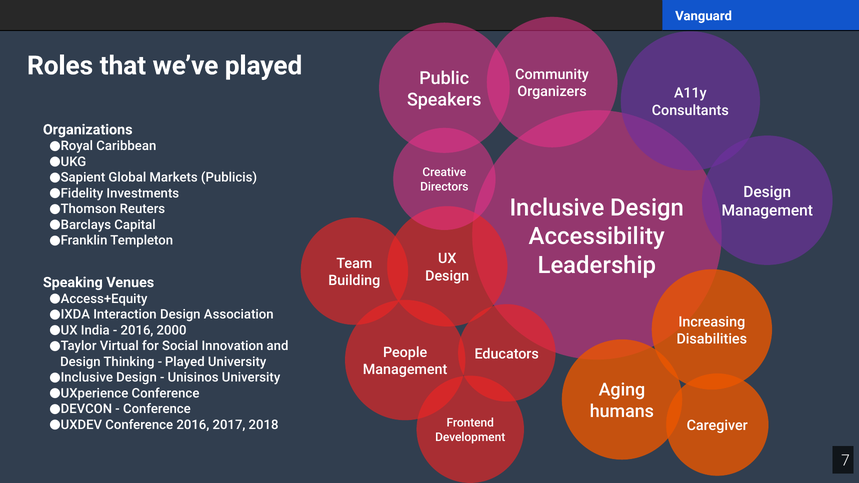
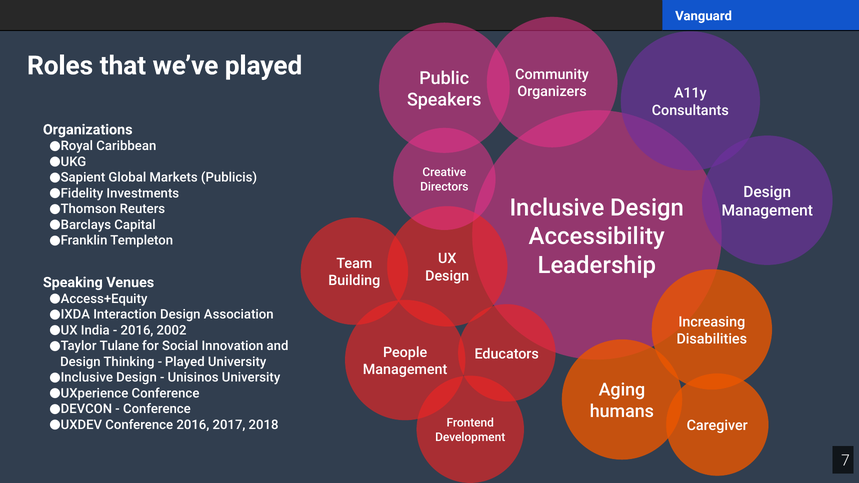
2000: 2000 -> 2002
Virtual: Virtual -> Tulane
